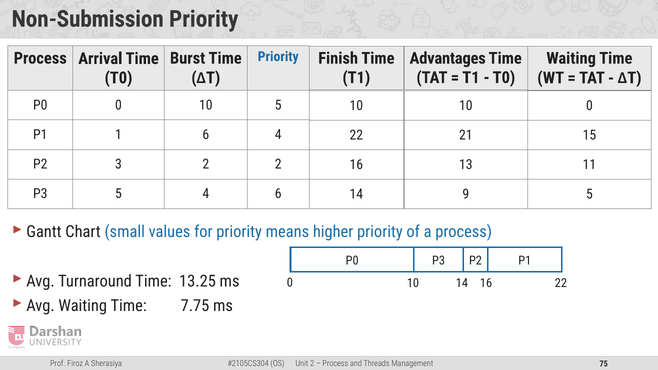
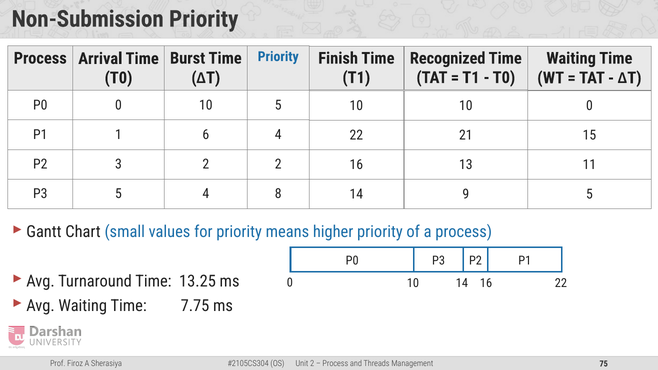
Advantages: Advantages -> Recognized
4 6: 6 -> 8
